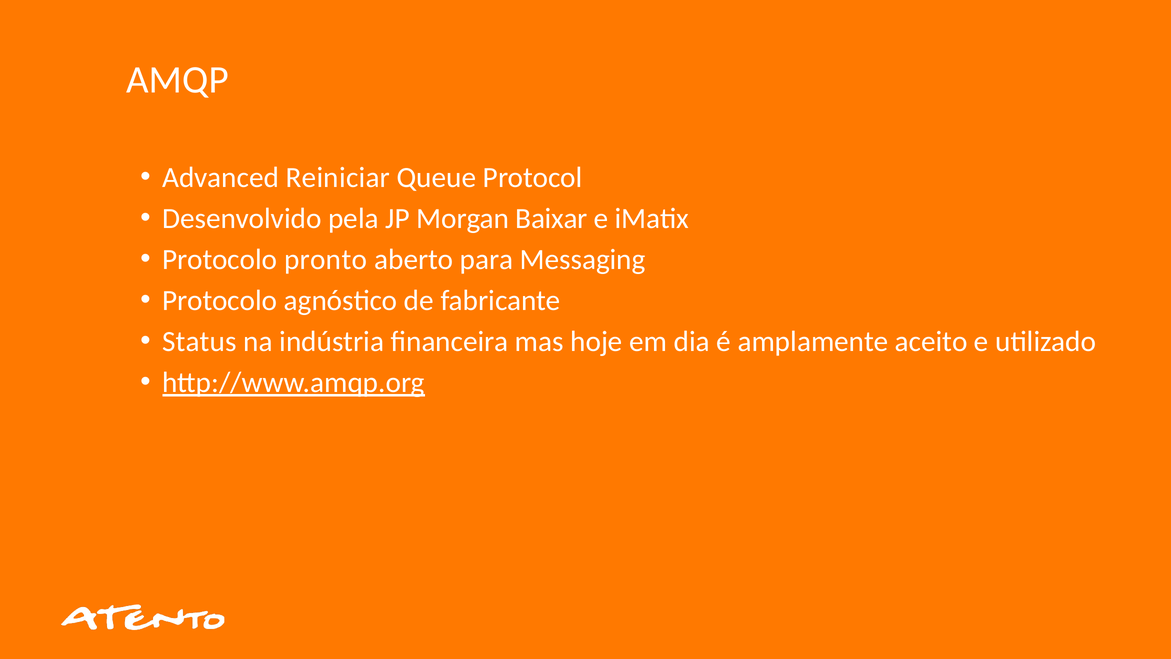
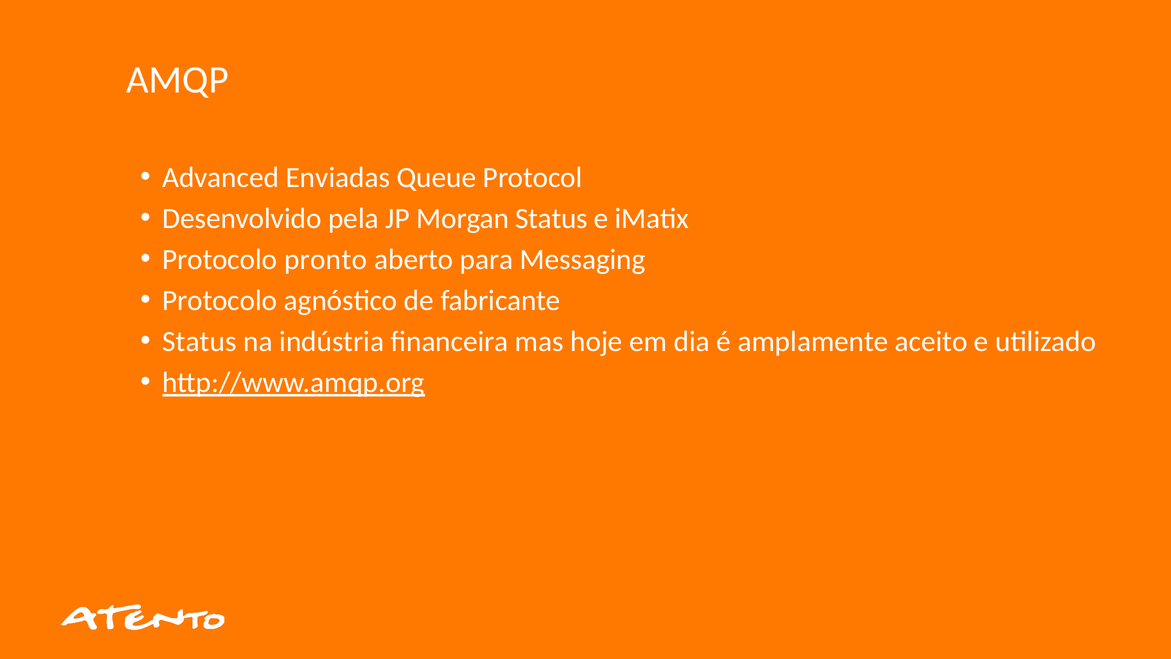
Reiniciar: Reiniciar -> Enviadas
Morgan Baixar: Baixar -> Status
